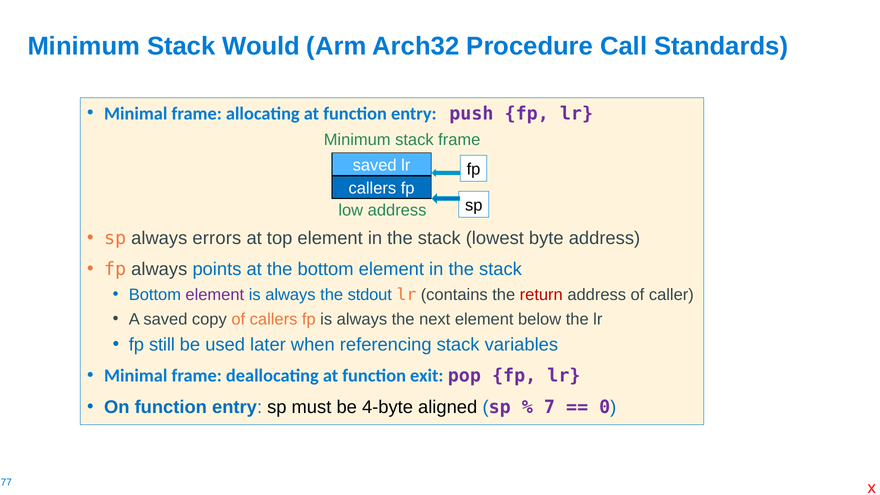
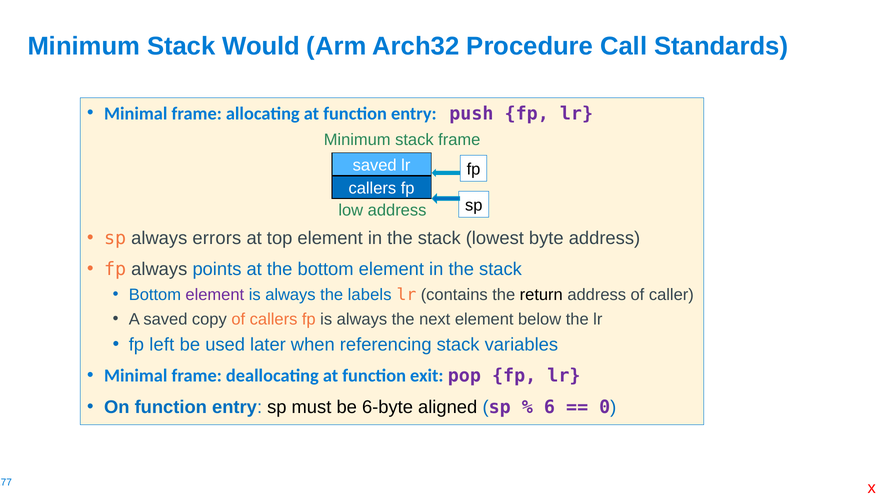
stdout: stdout -> labels
return colour: red -> black
still: still -> left
4-byte: 4-byte -> 6-byte
7: 7 -> 6
